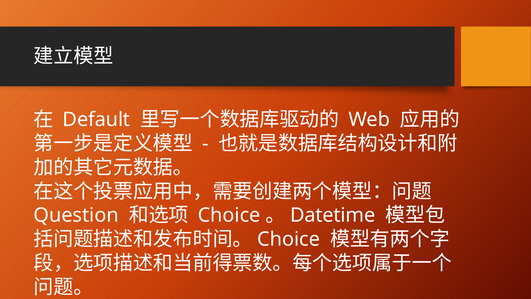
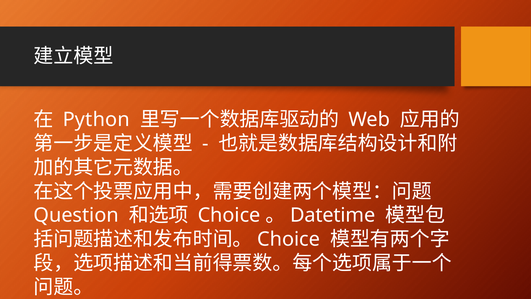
Default: Default -> Python
